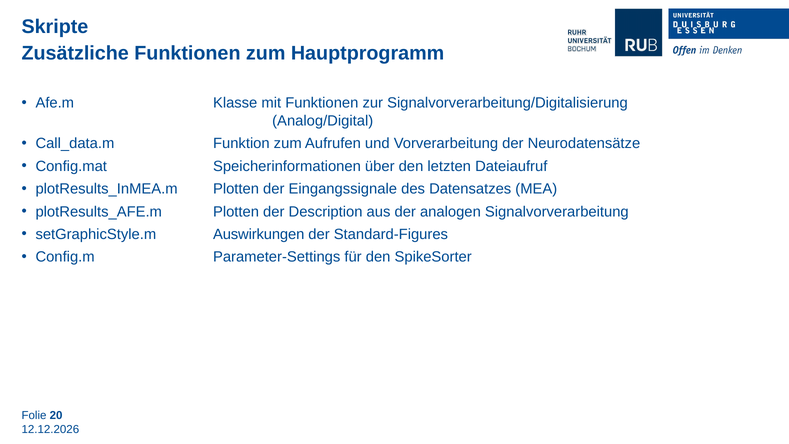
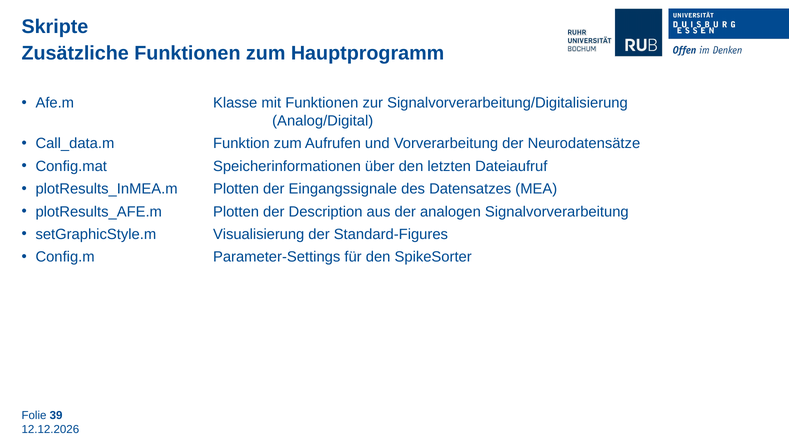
Auswirkungen: Auswirkungen -> Visualisierung
20: 20 -> 39
